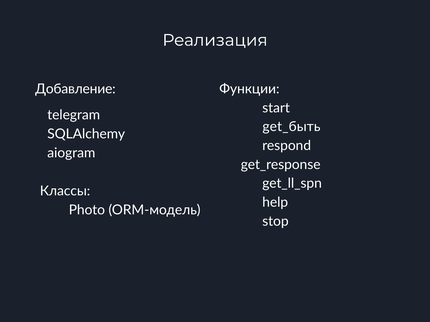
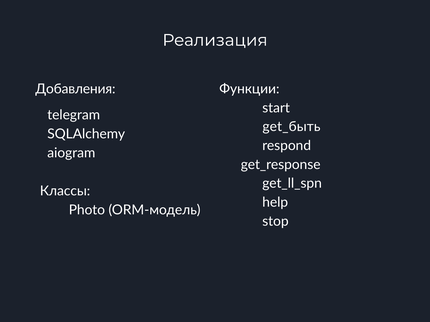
Добавление: Добавление -> Добавления
